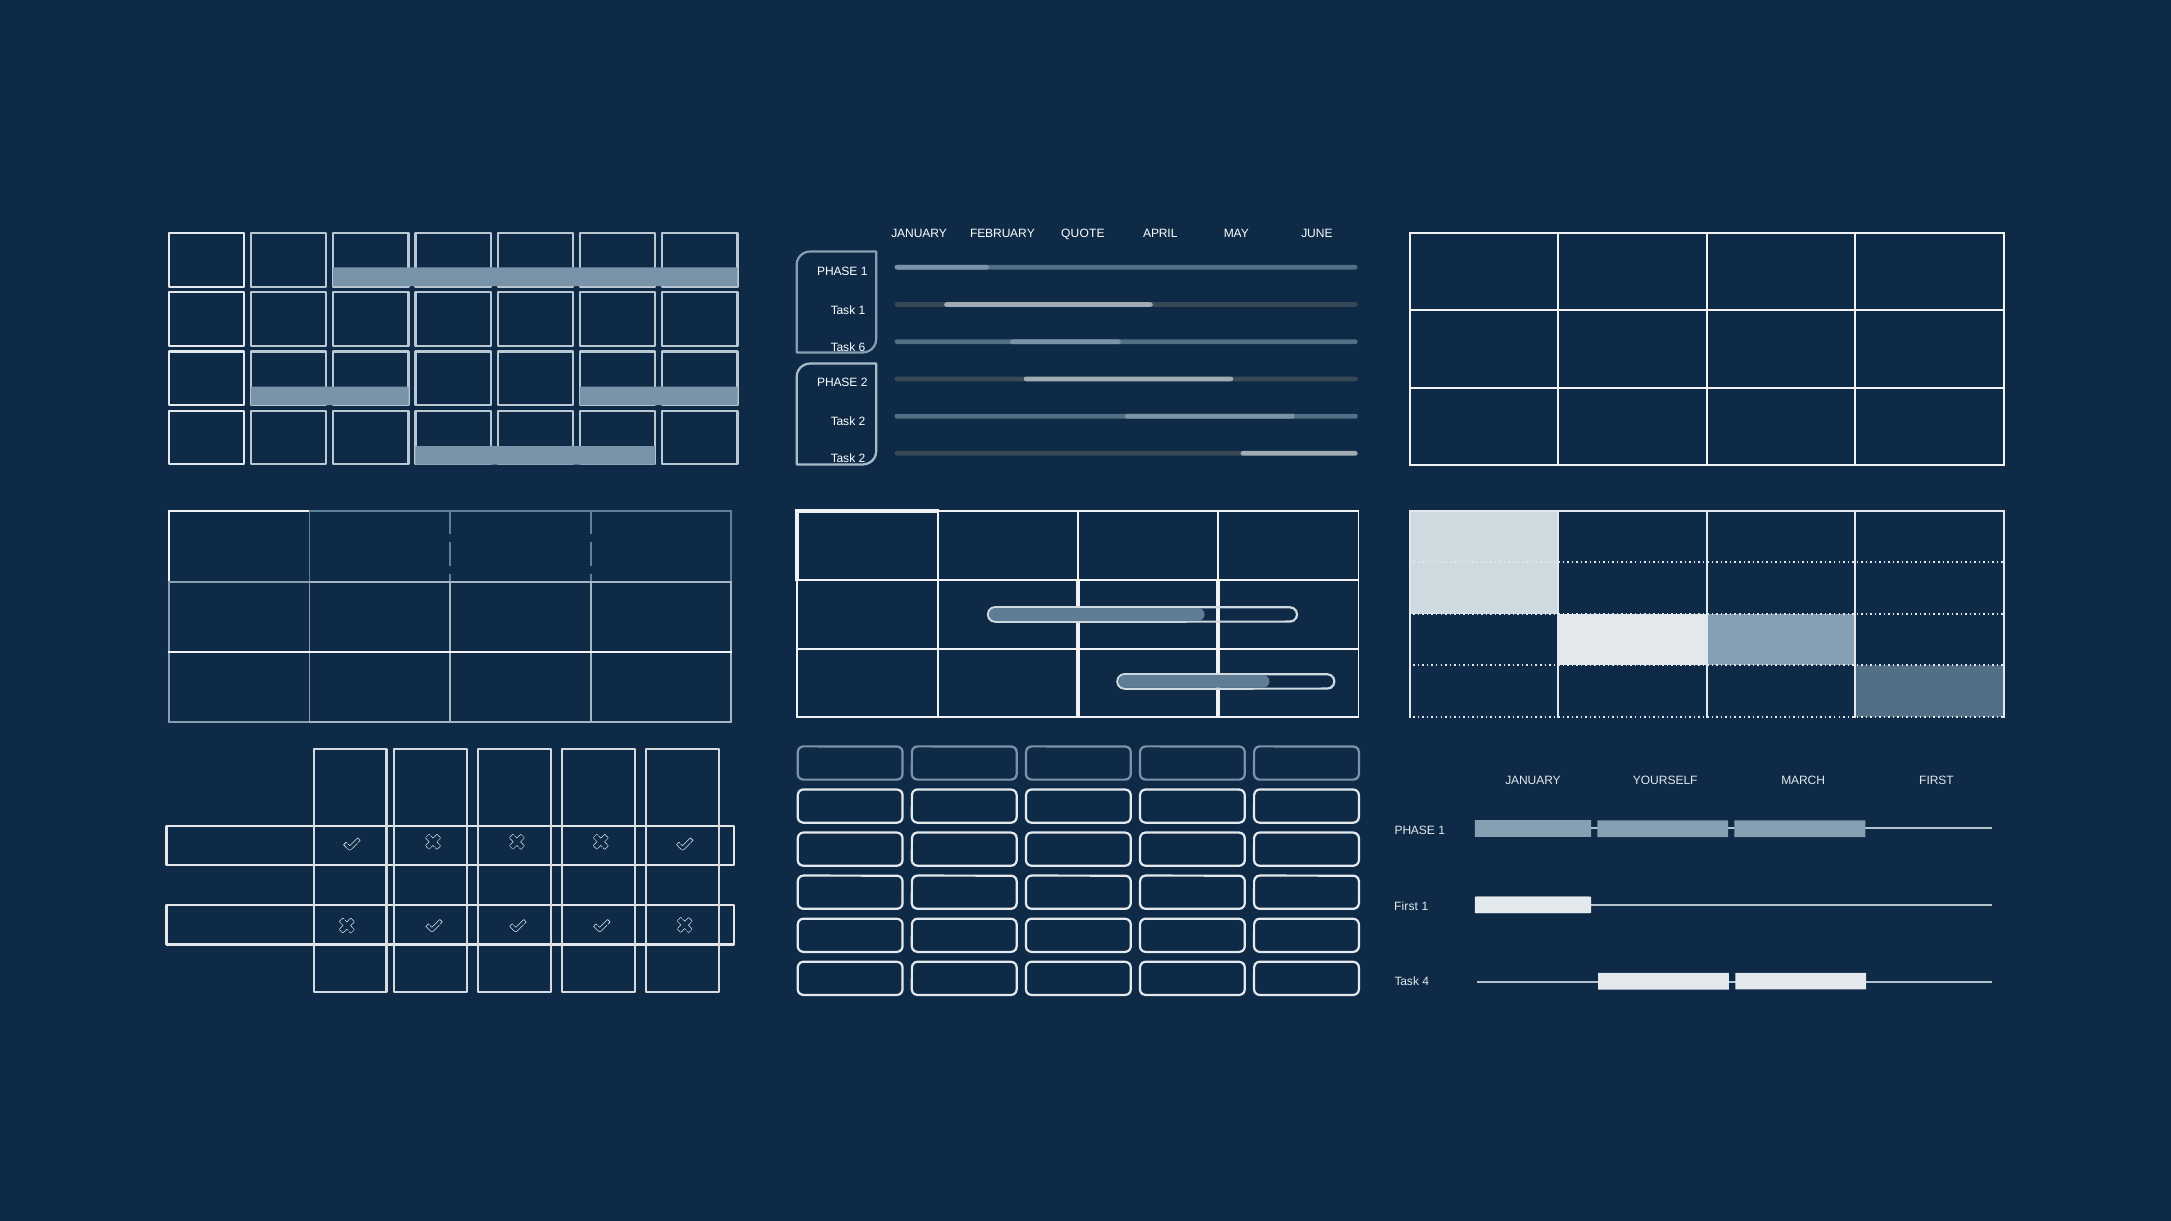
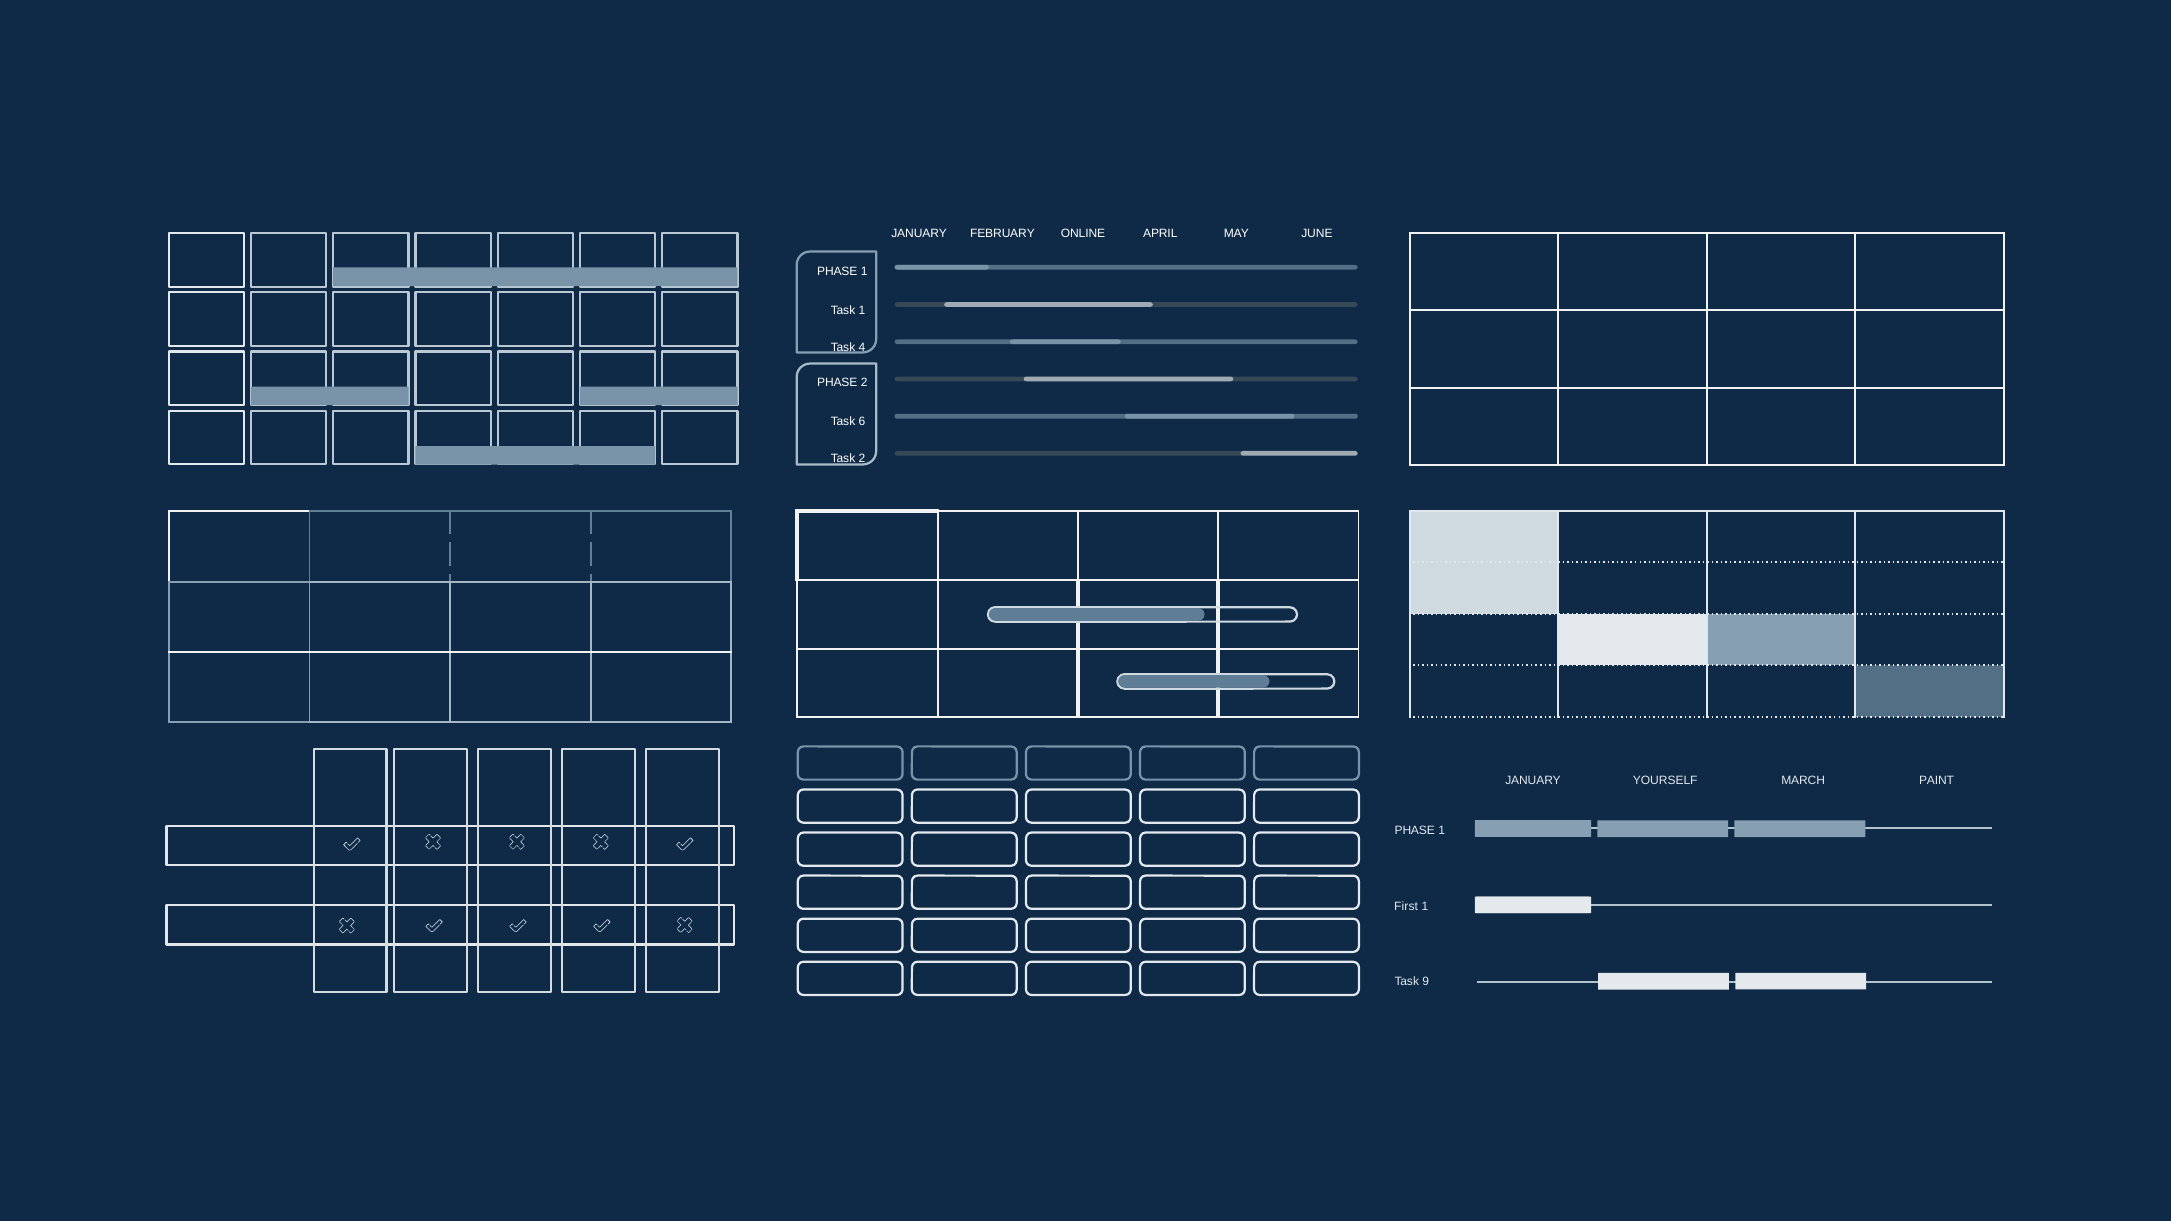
QUOTE: QUOTE -> ONLINE
6: 6 -> 4
2 at (862, 422): 2 -> 6
MARCH FIRST: FIRST -> PAINT
4: 4 -> 9
